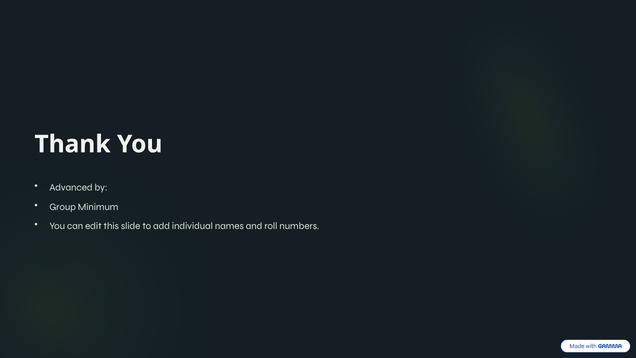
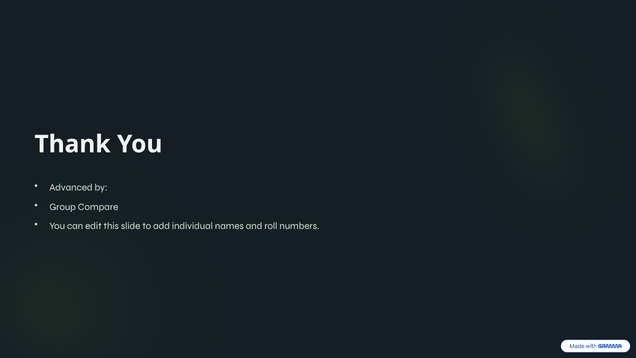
Minimum: Minimum -> Compare
